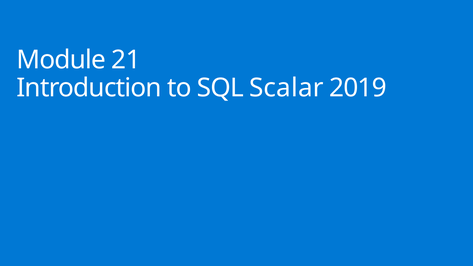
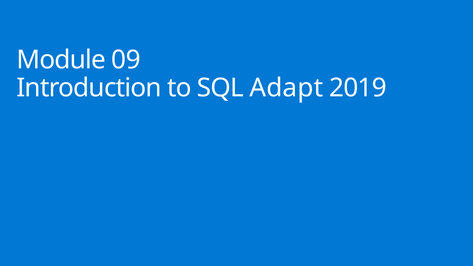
21: 21 -> 09
Scalar: Scalar -> Adapt
